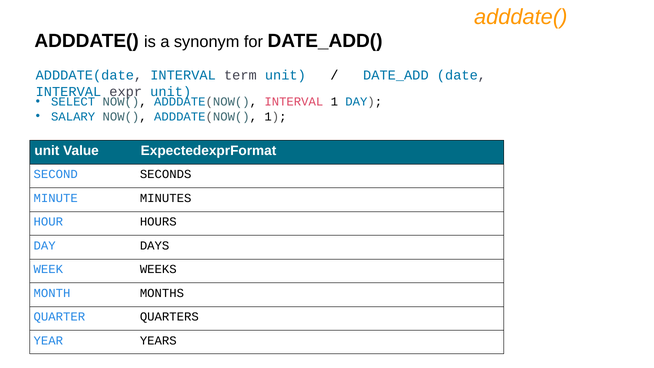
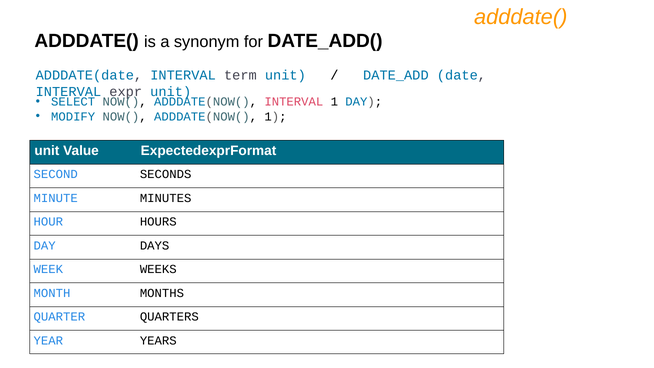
SALARY: SALARY -> MODIFY
